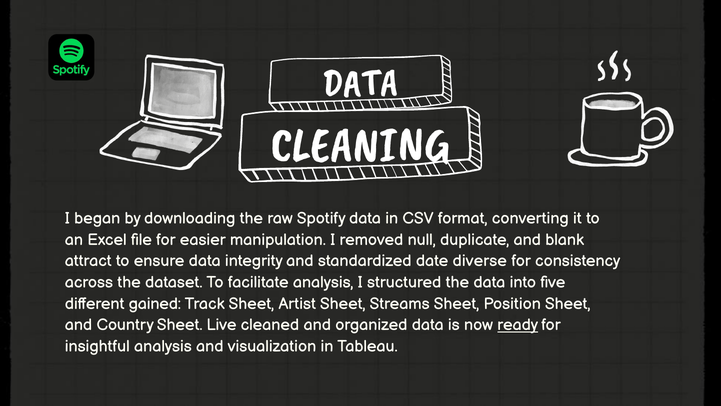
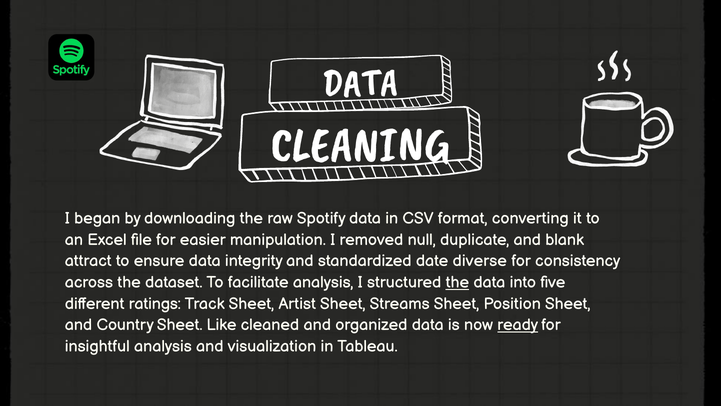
the at (457, 282) underline: none -> present
gained: gained -> ratings
Live: Live -> Like
